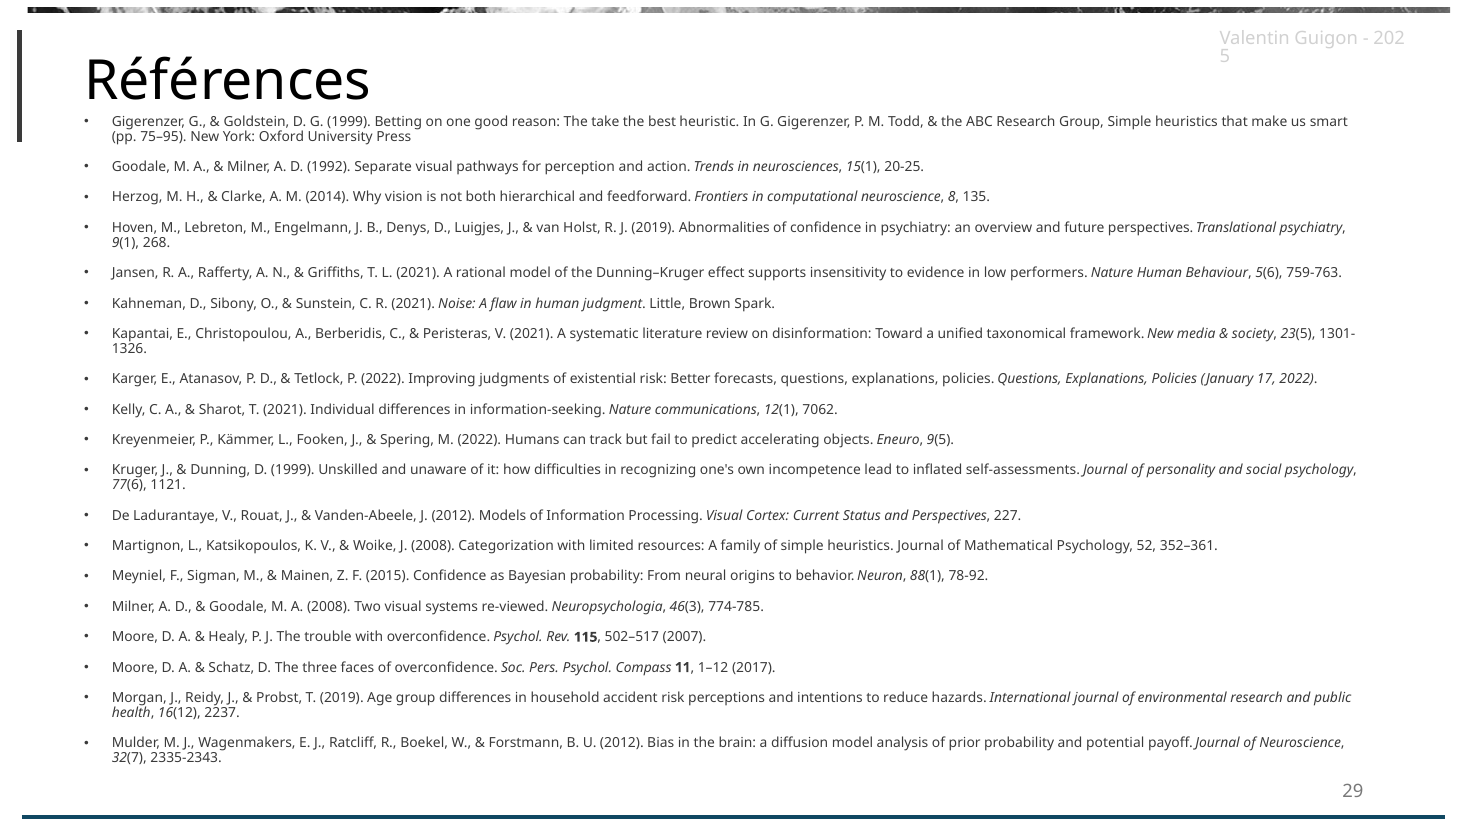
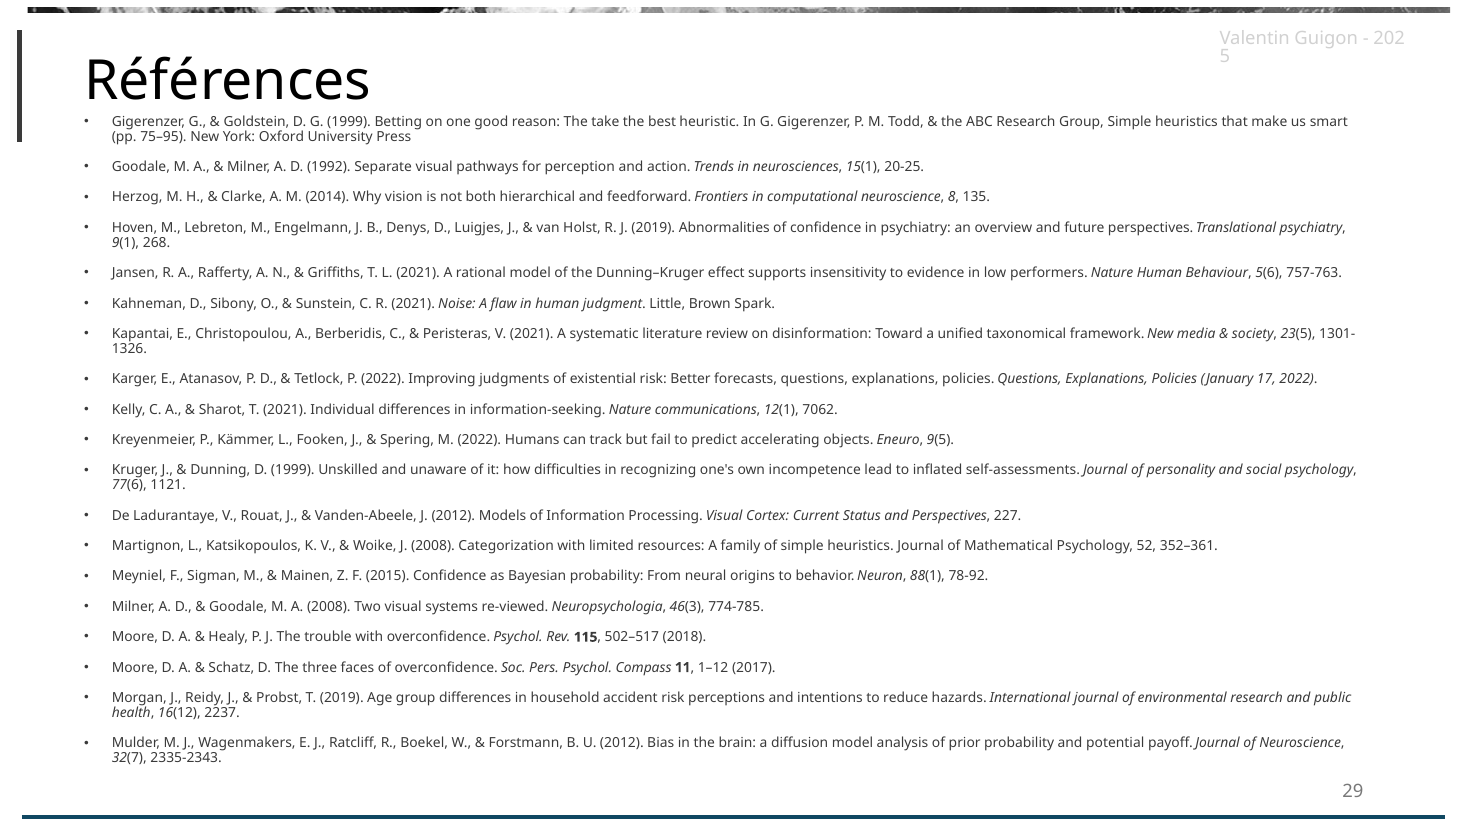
759-763: 759-763 -> 757-763
2007: 2007 -> 2018
